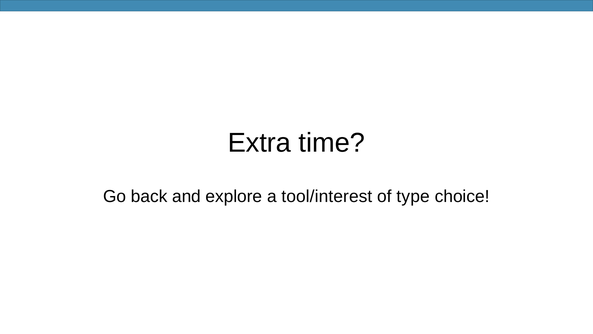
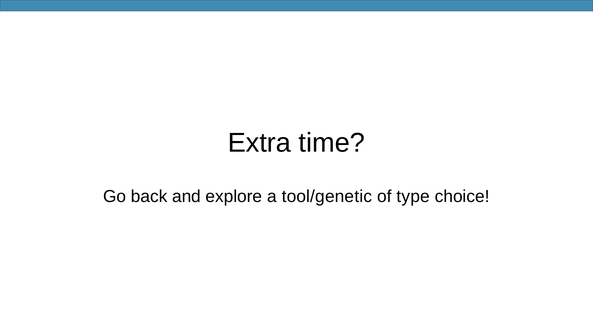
tool/interest: tool/interest -> tool/genetic
